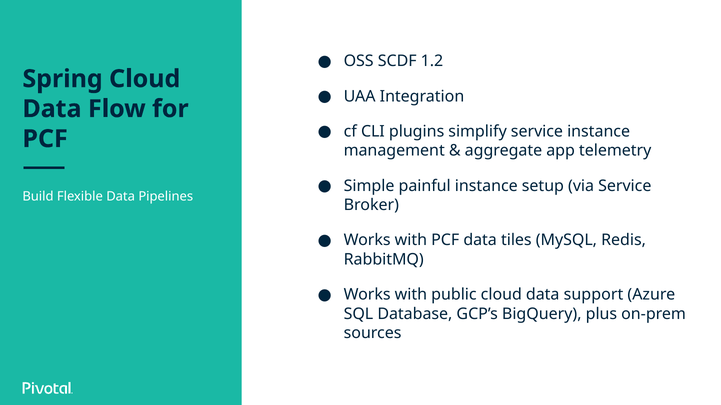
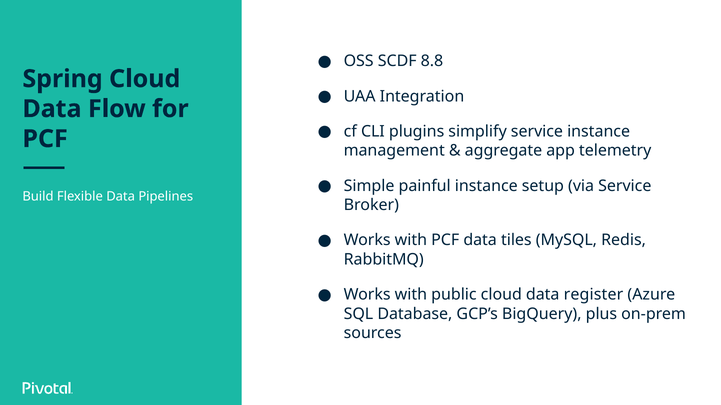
1.2: 1.2 -> 8.8
support: support -> register
